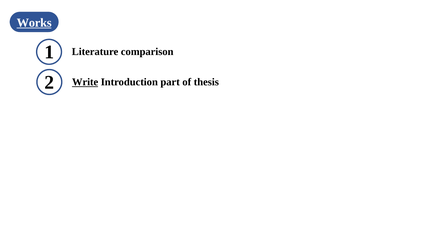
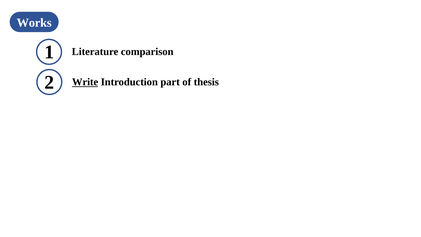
Works underline: present -> none
